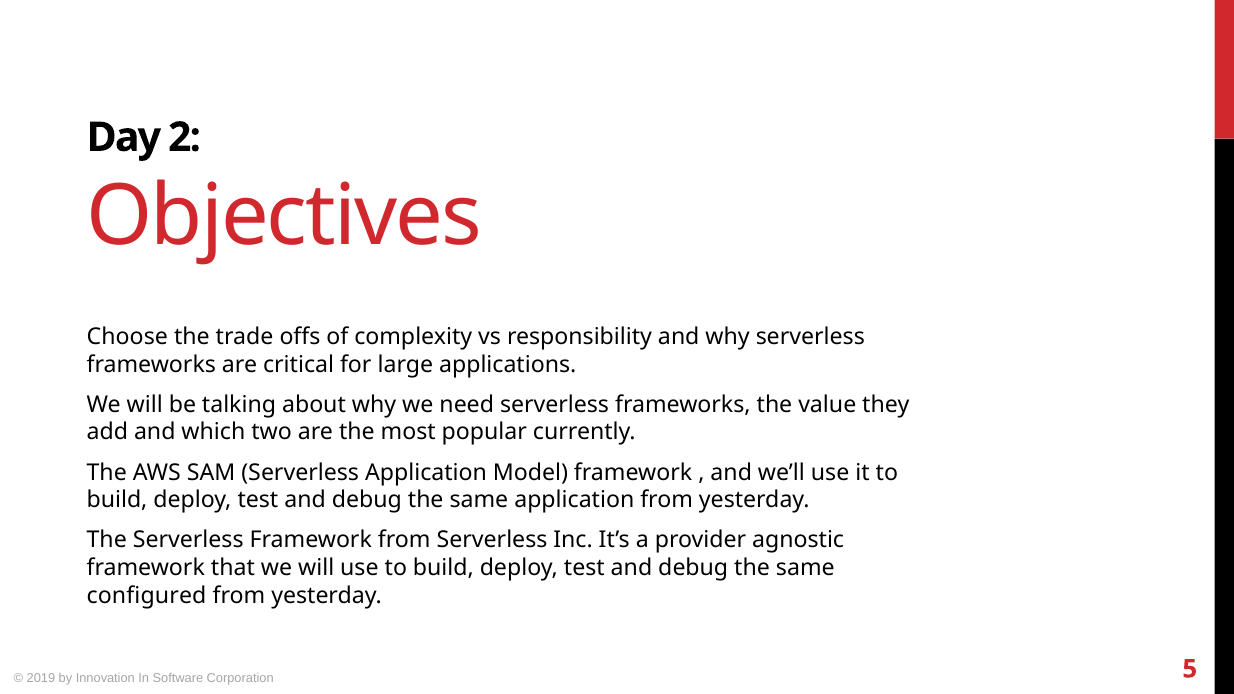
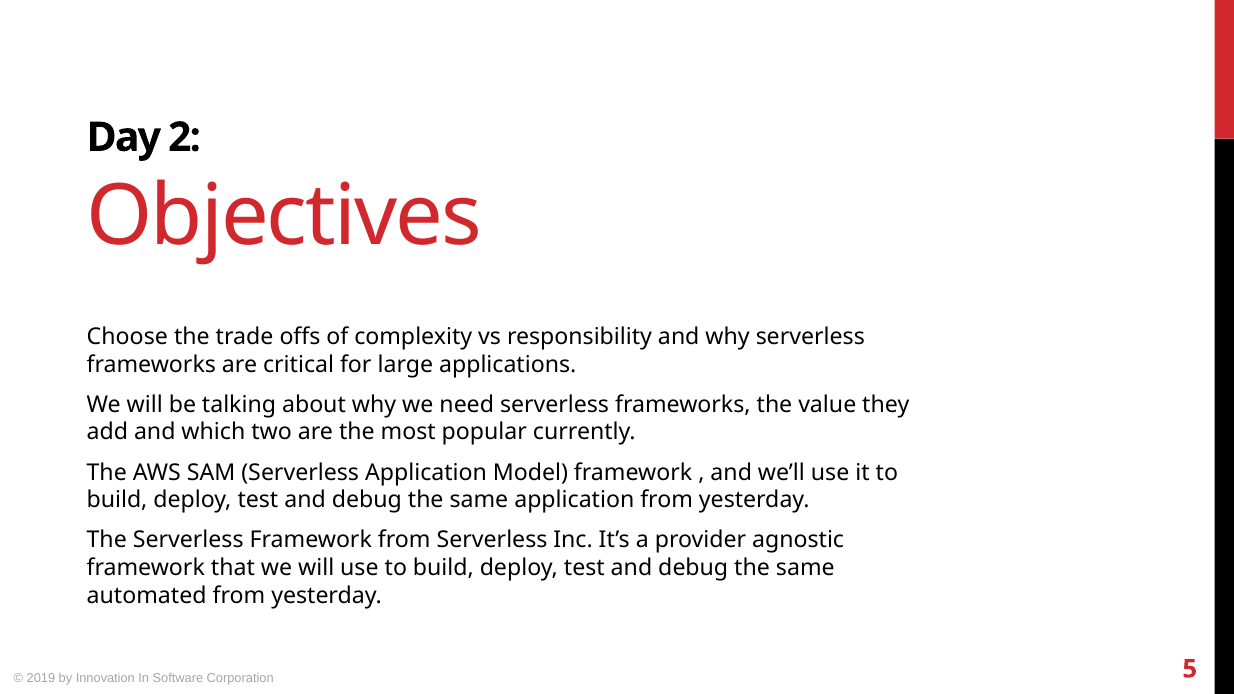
configured: configured -> automated
